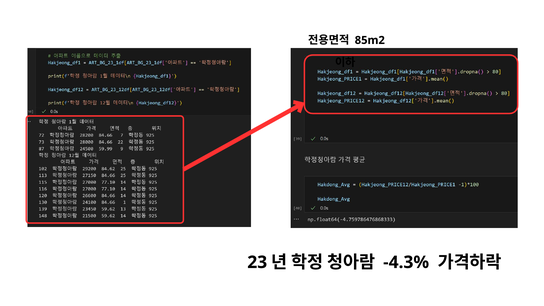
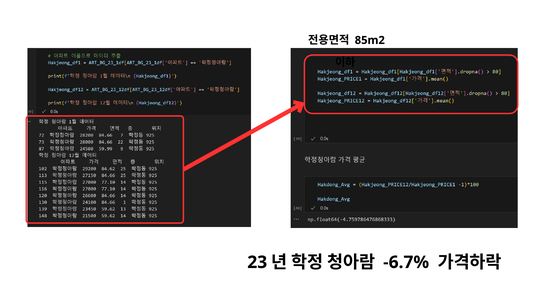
-4.3%: -4.3% -> -6.7%
